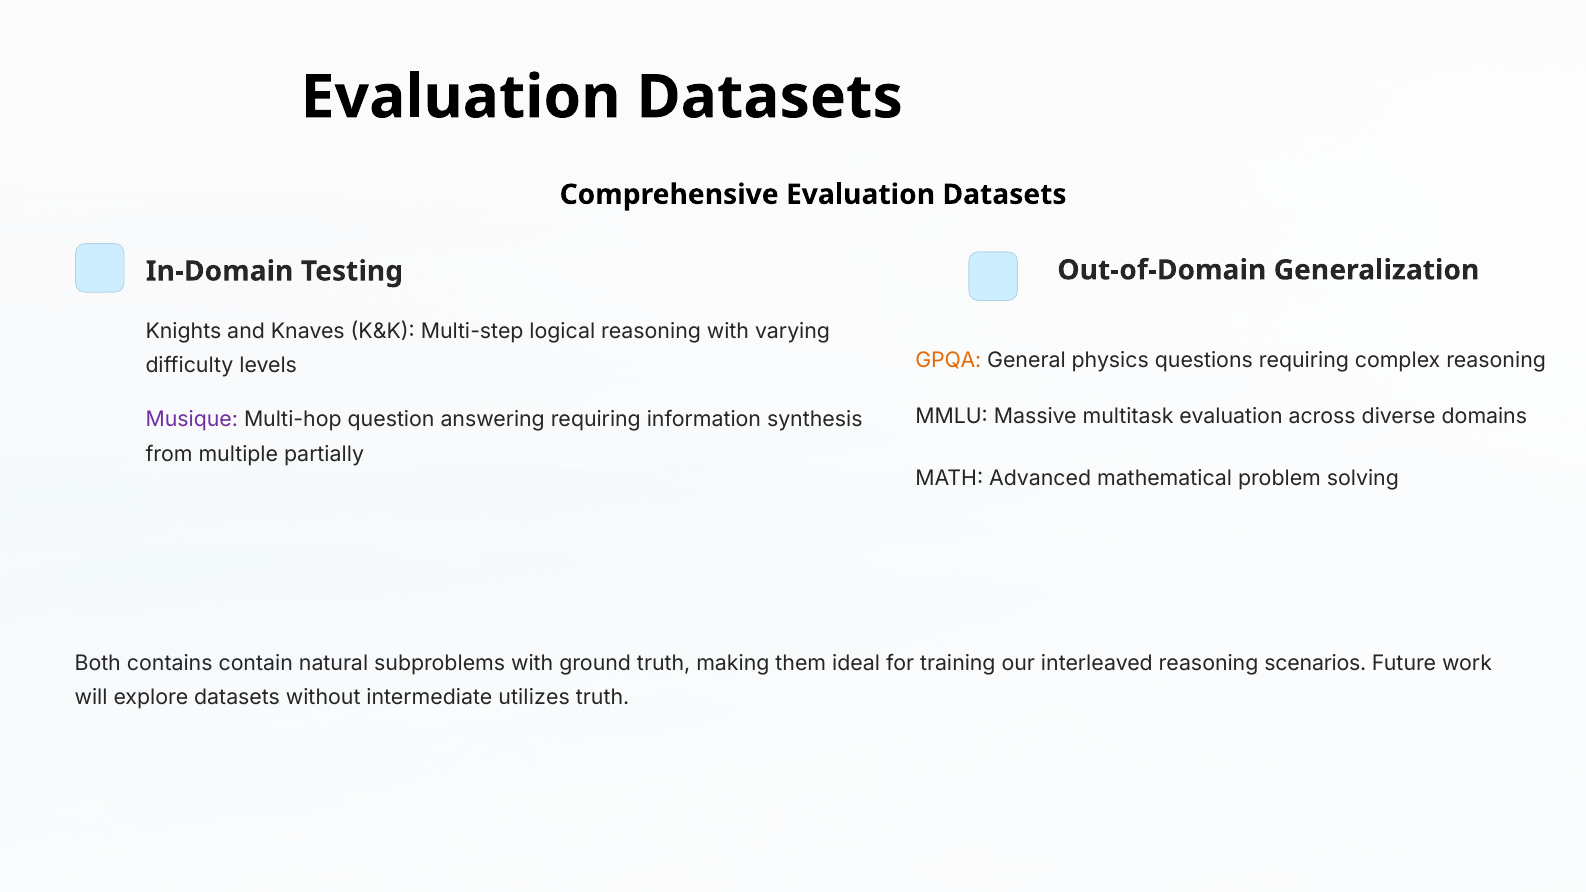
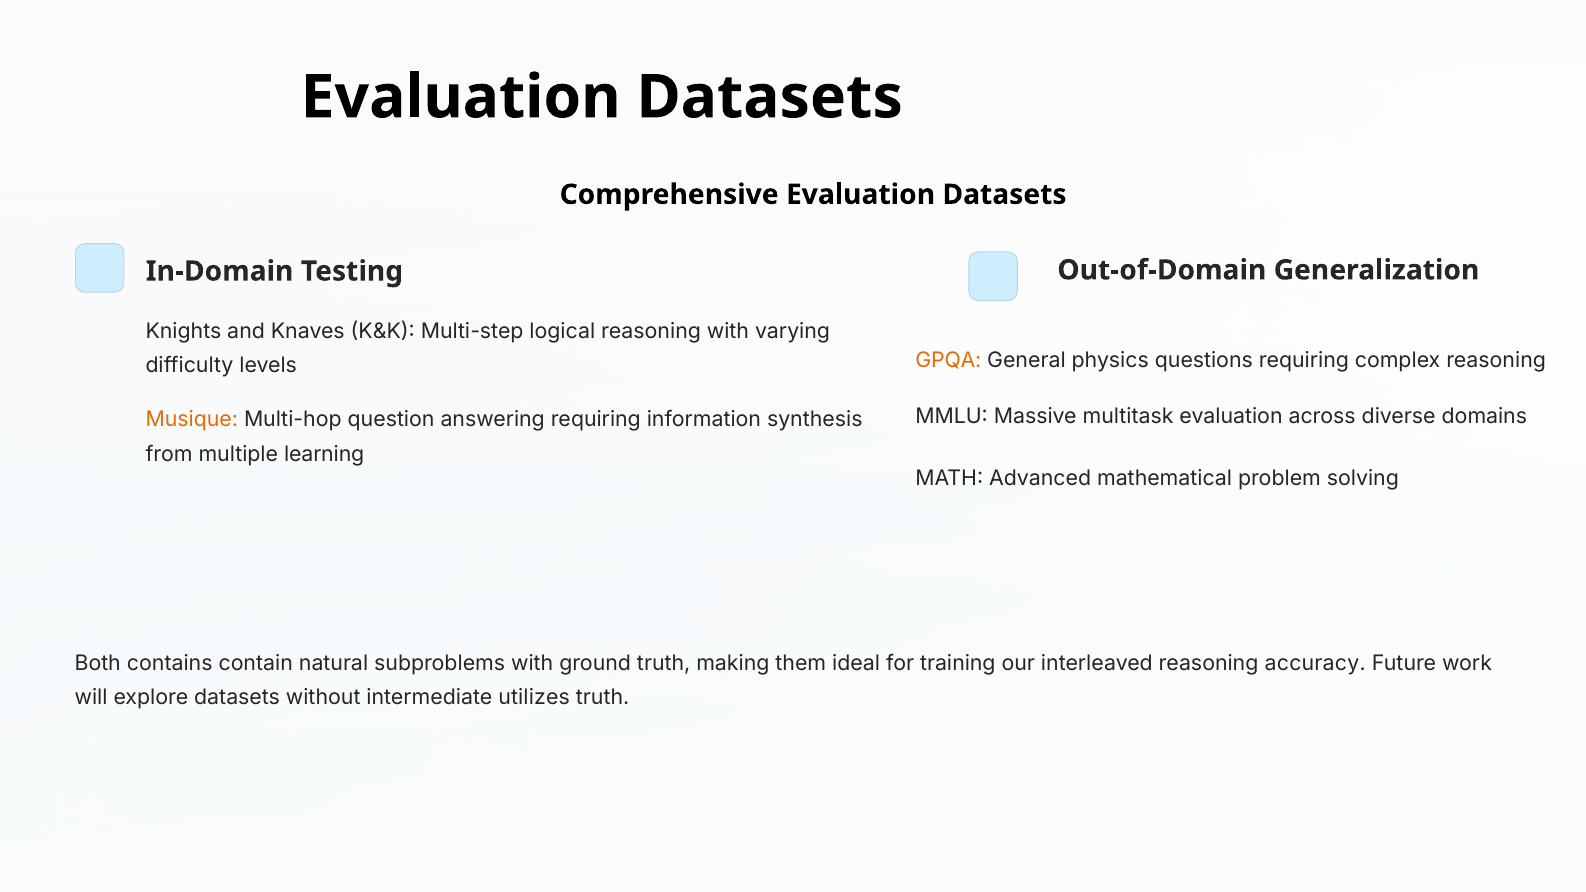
Musique colour: purple -> orange
partially: partially -> learning
scenarios: scenarios -> accuracy
